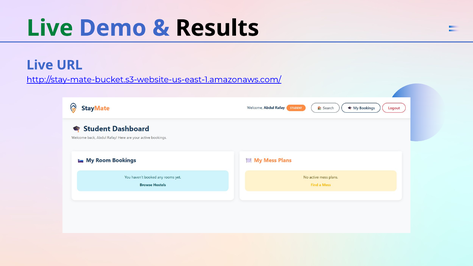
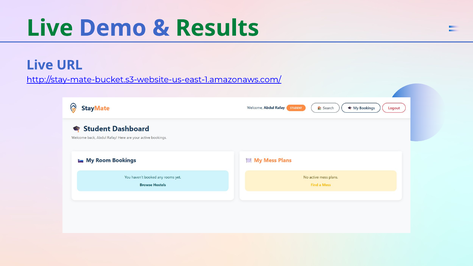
Results colour: black -> green
